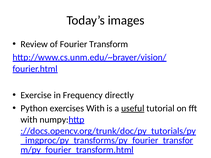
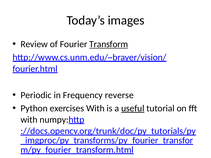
Transform underline: none -> present
Exercise: Exercise -> Periodic
directly: directly -> reverse
